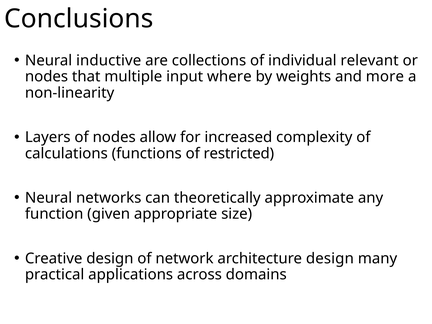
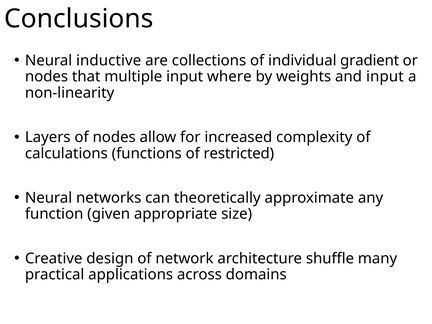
relevant: relevant -> gradient
and more: more -> input
architecture design: design -> shuffle
